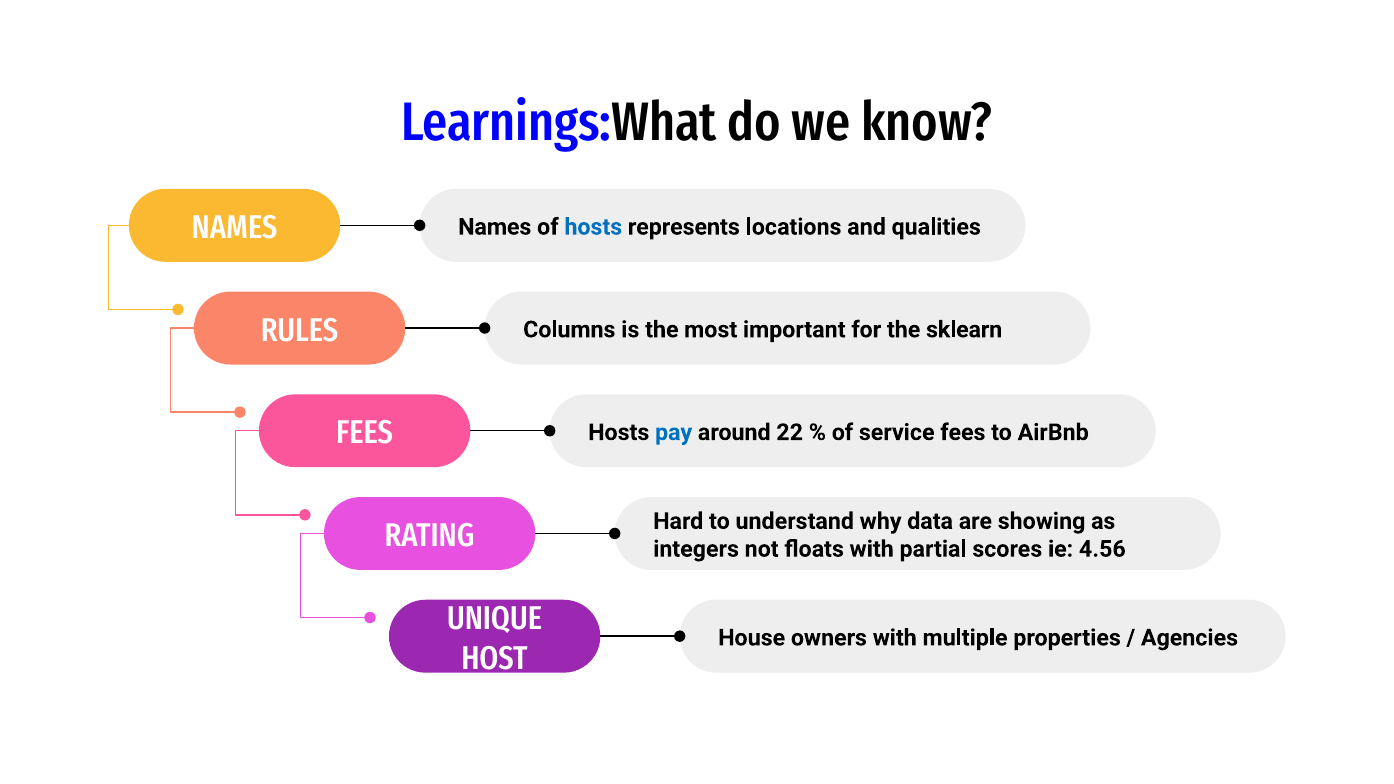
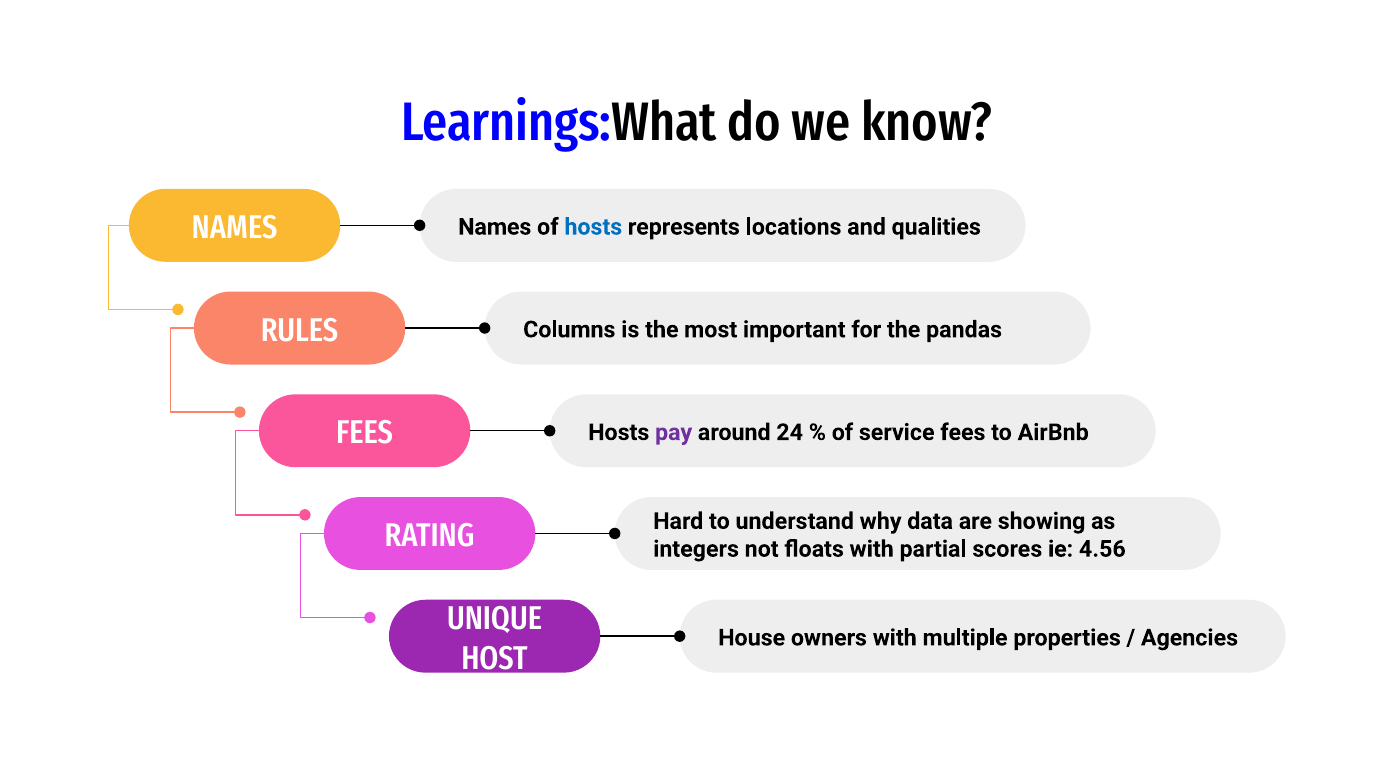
sklearn: sklearn -> pandas
pay colour: blue -> purple
22: 22 -> 24
